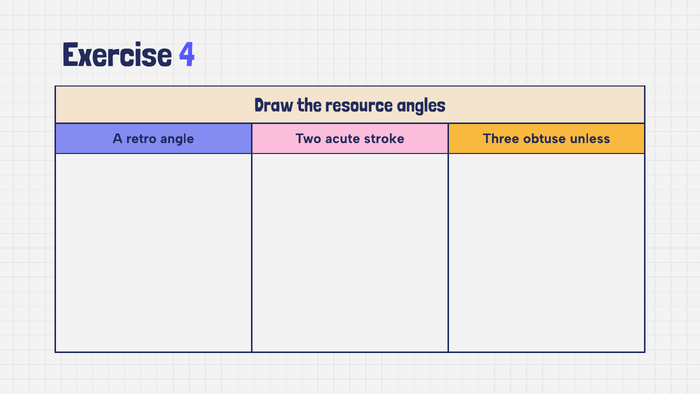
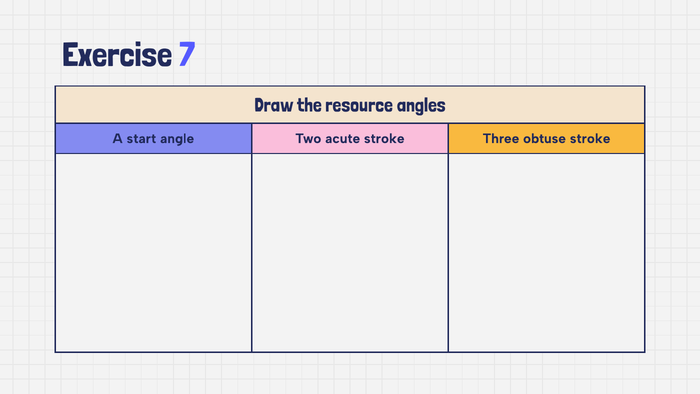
4: 4 -> 7
retro: retro -> start
obtuse unless: unless -> stroke
